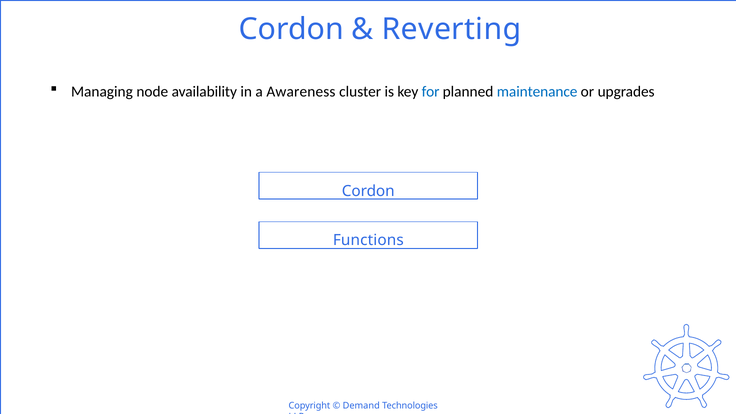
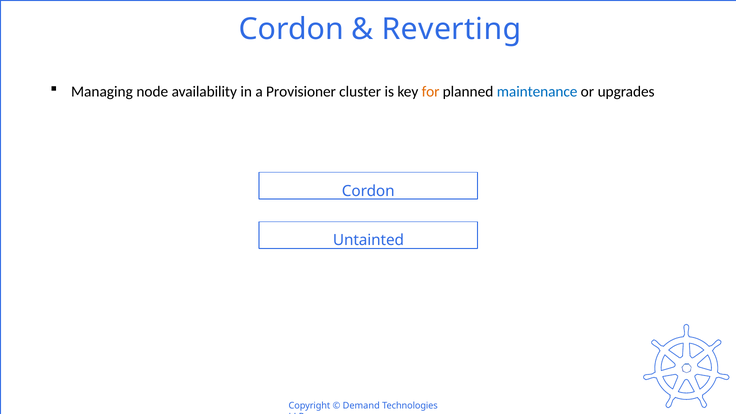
Awareness: Awareness -> Provisioner
for colour: blue -> orange
Functions: Functions -> Untainted
